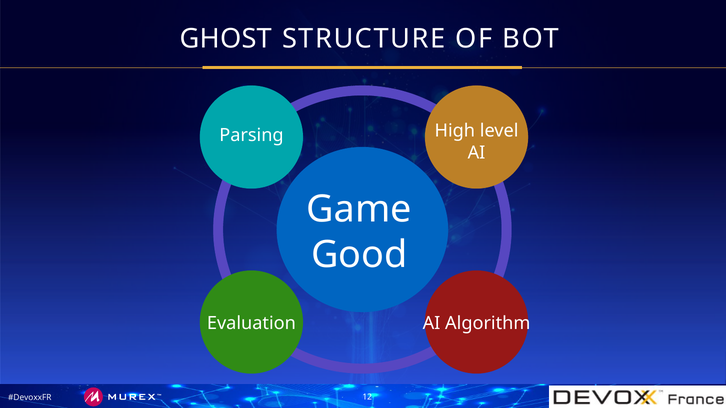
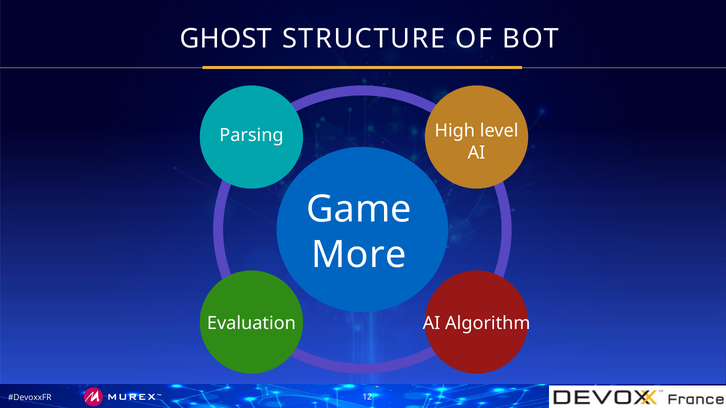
Good: Good -> More
